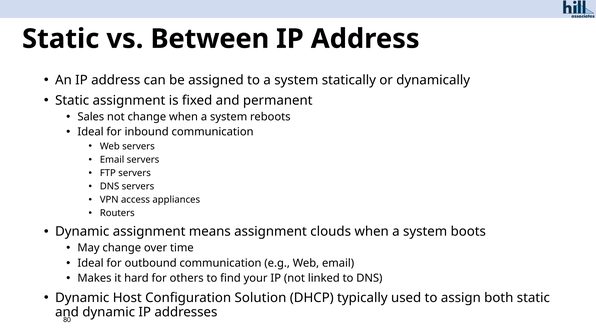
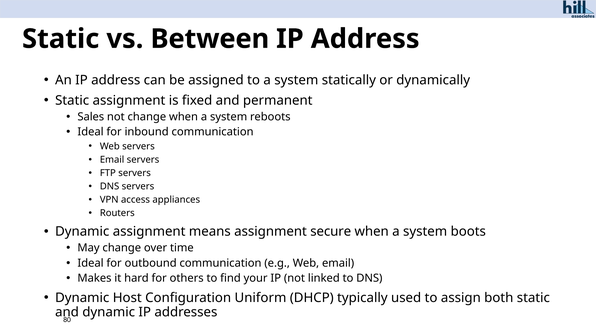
clouds: clouds -> secure
Solution: Solution -> Uniform
